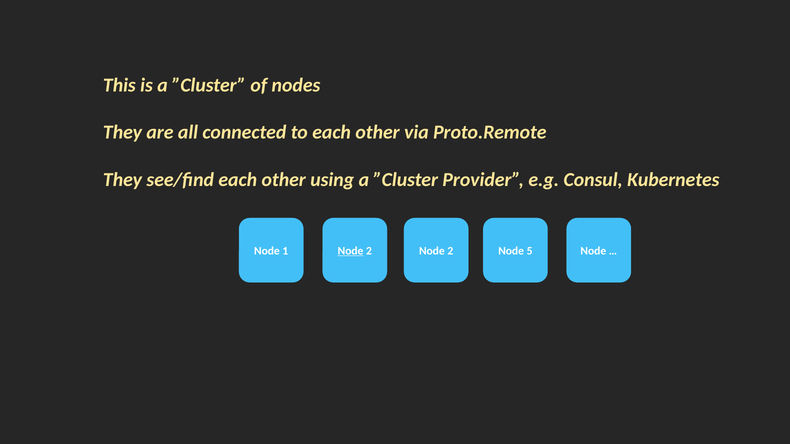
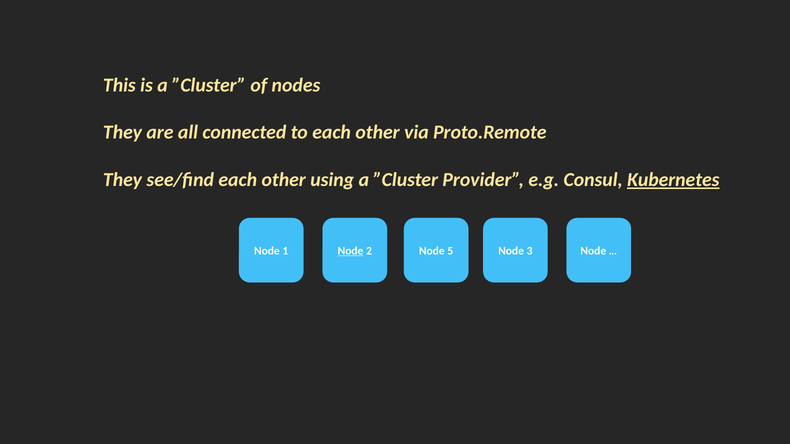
Kubernetes underline: none -> present
1 Node 2: 2 -> 5
5: 5 -> 3
